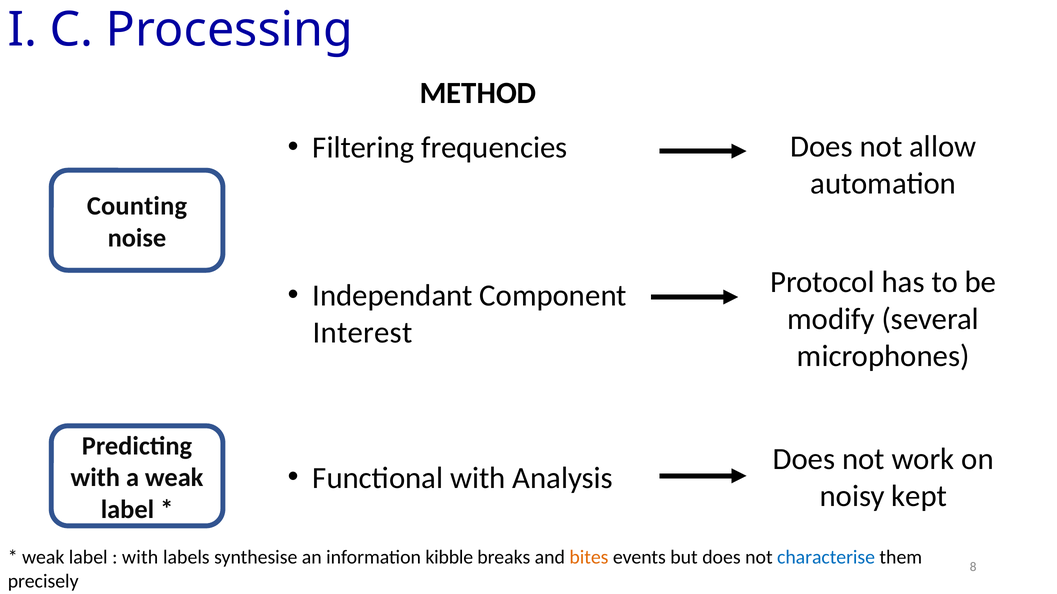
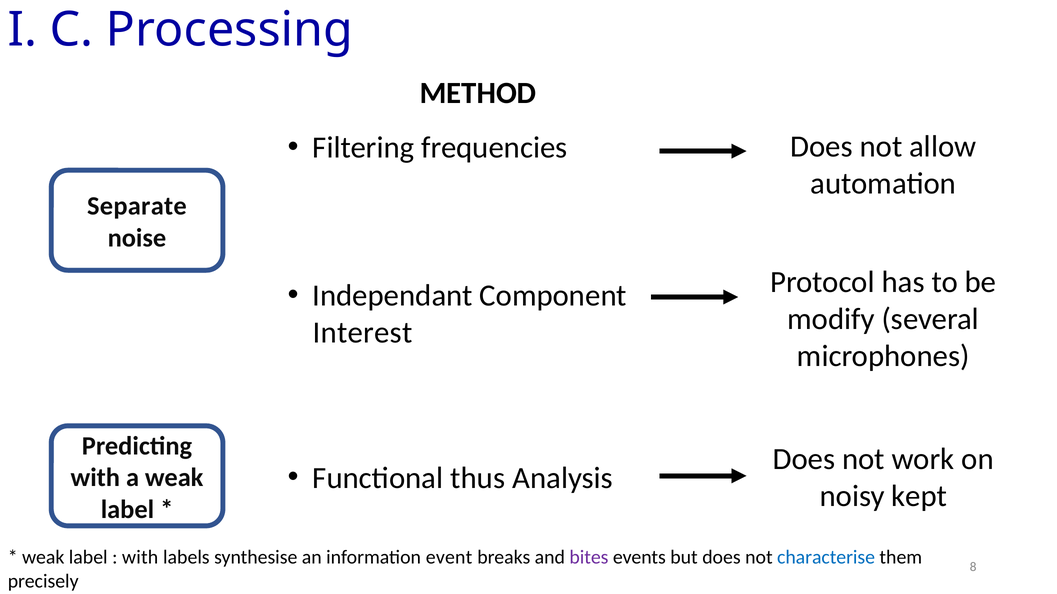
Counting: Counting -> Separate
Functional with: with -> thus
kibble: kibble -> event
bites colour: orange -> purple
